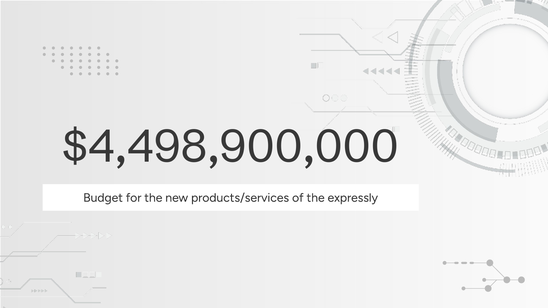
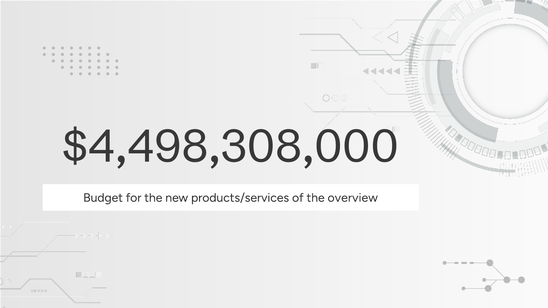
$4,498,900,000: $4,498,900,000 -> $4,498,308,000
expressly: expressly -> overview
